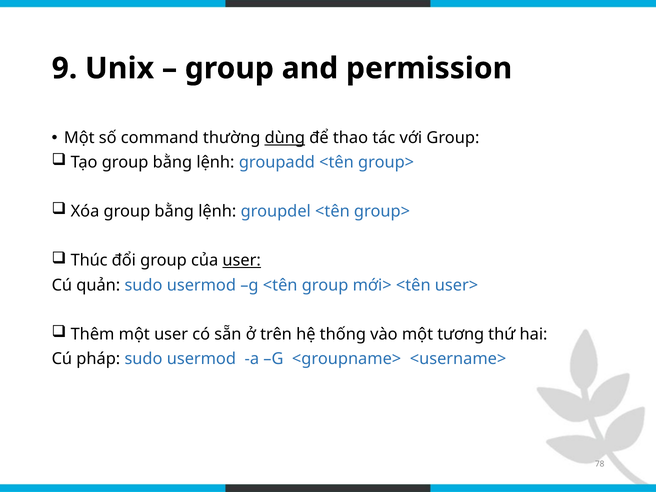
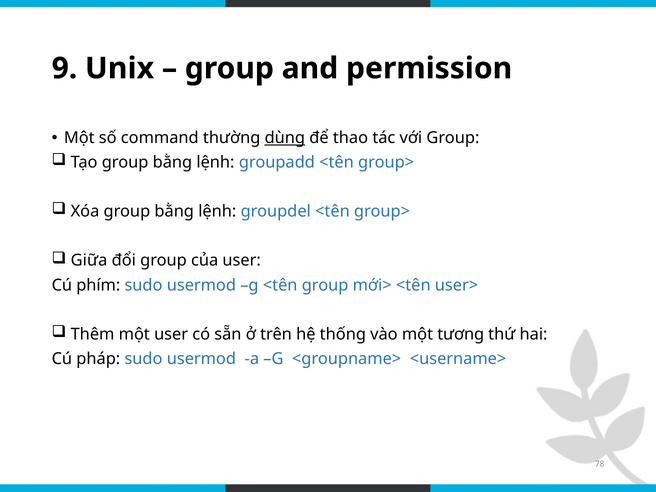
Thúc: Thúc -> Giữa
user at (242, 261) underline: present -> none
quản: quản -> phím
